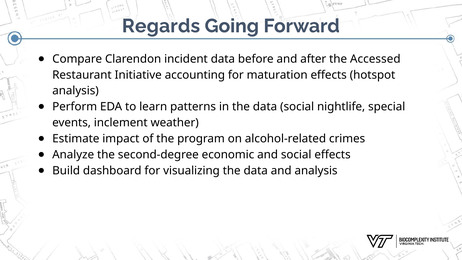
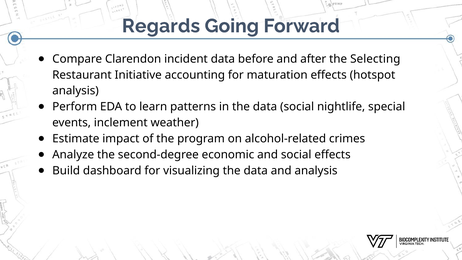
Accessed: Accessed -> Selecting
